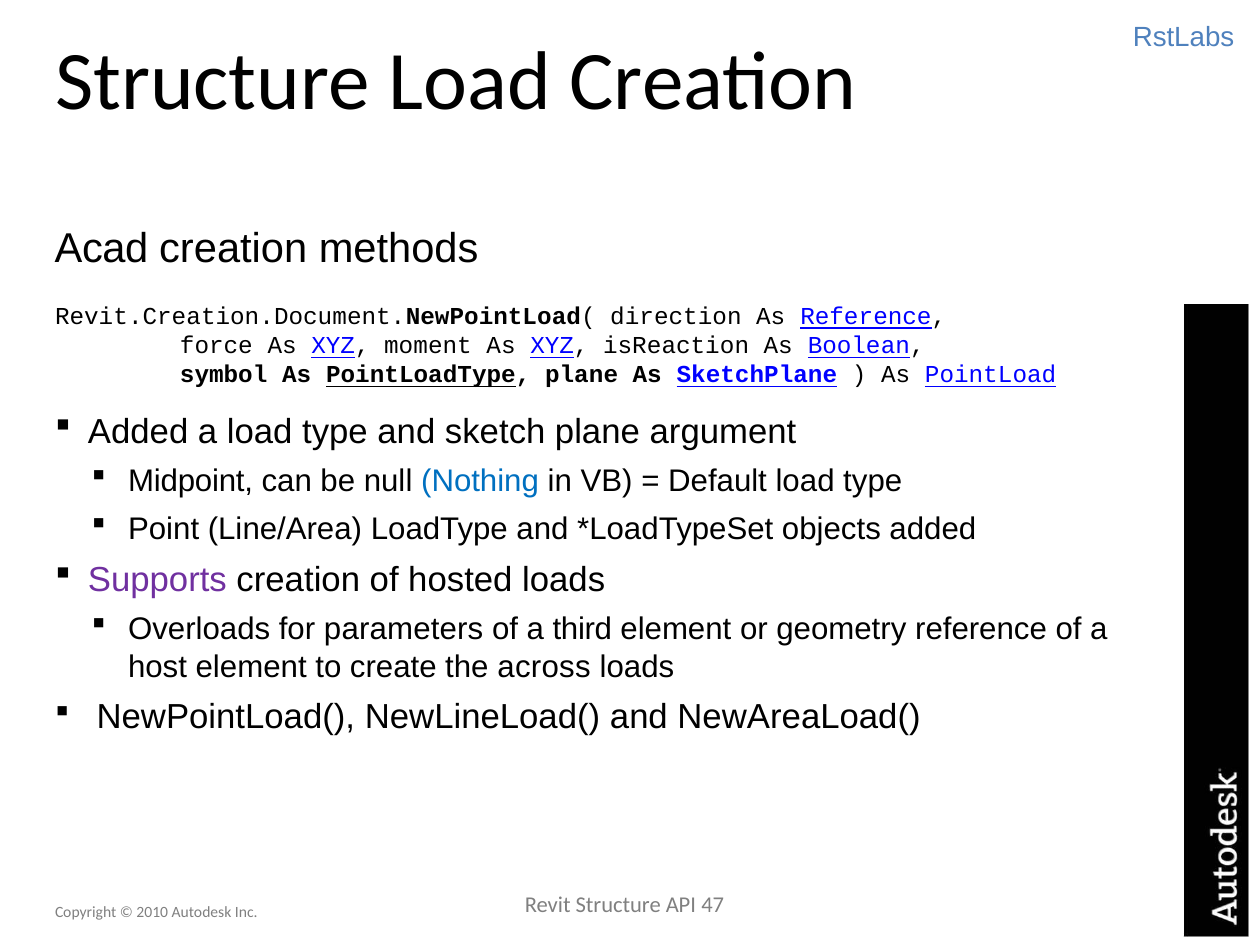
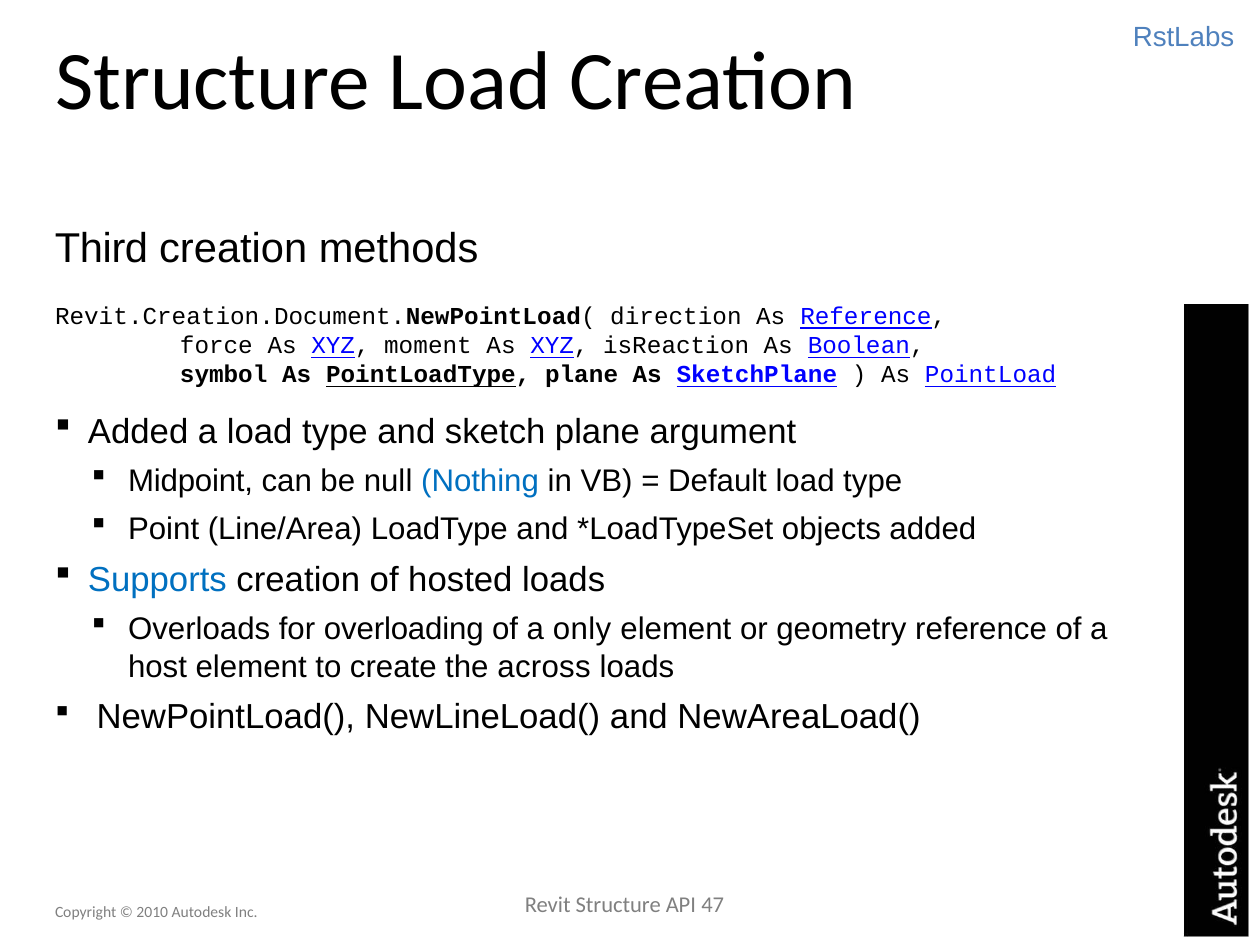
Acad: Acad -> Third
Supports colour: purple -> blue
parameters: parameters -> overloading
third: third -> only
